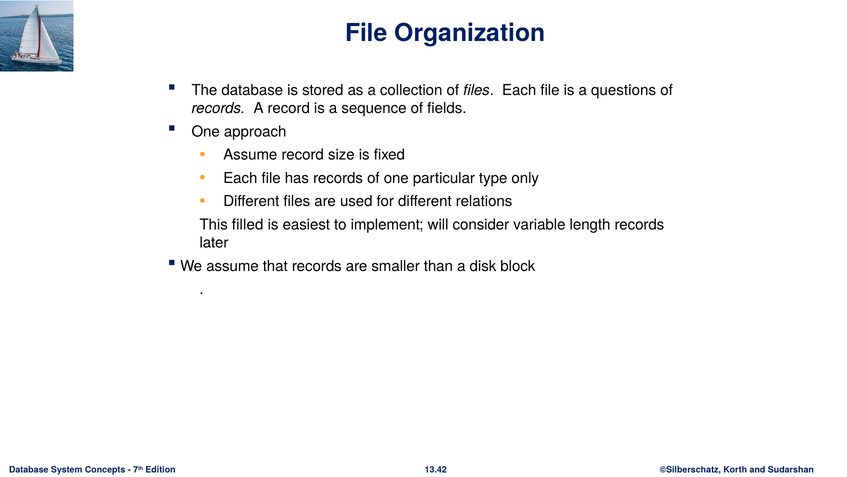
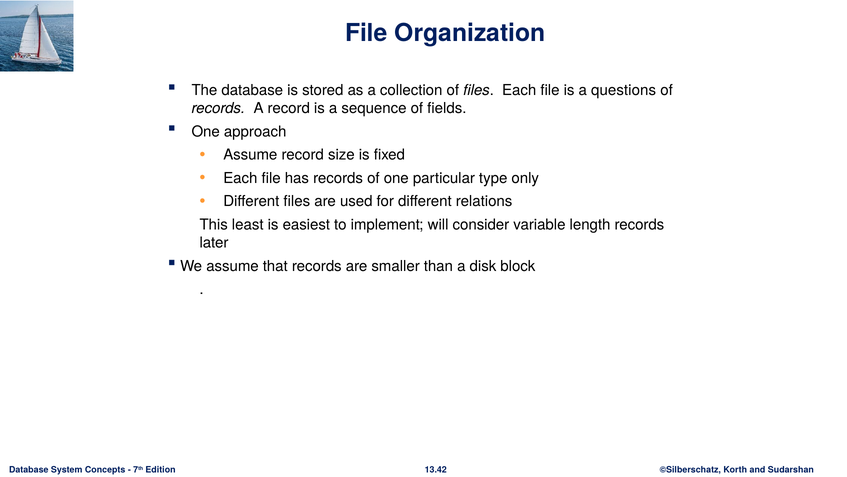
filled: filled -> least
